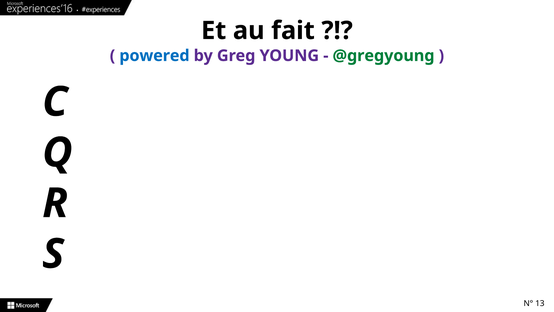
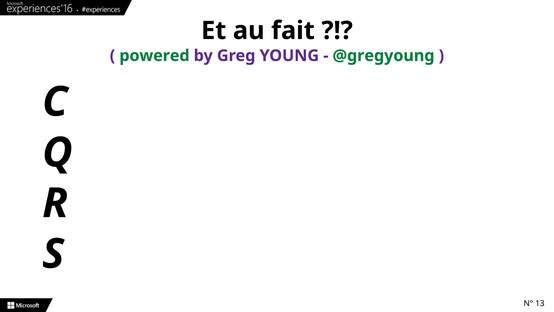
powered colour: blue -> green
